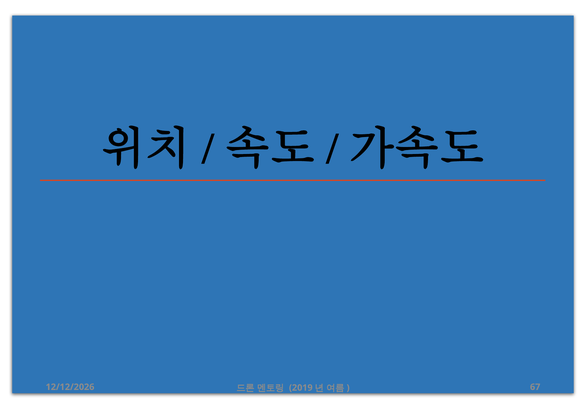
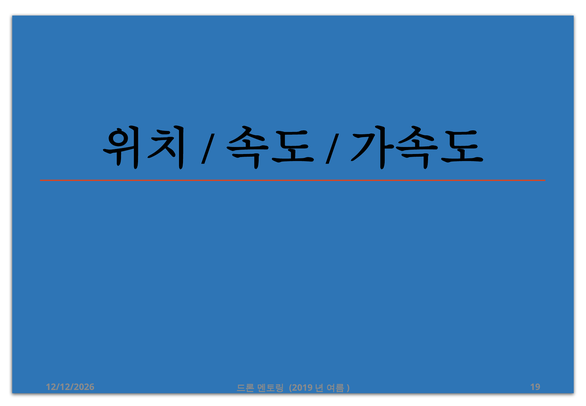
67: 67 -> 19
